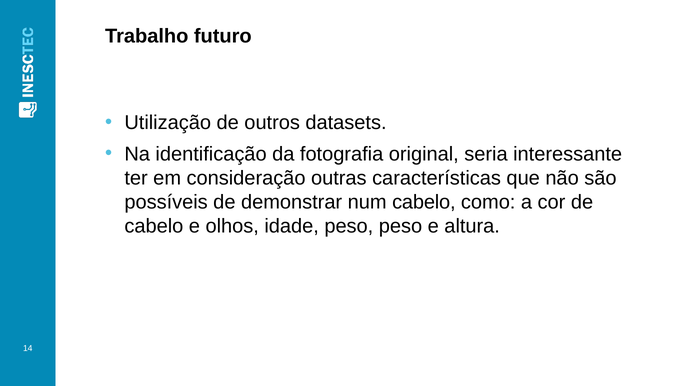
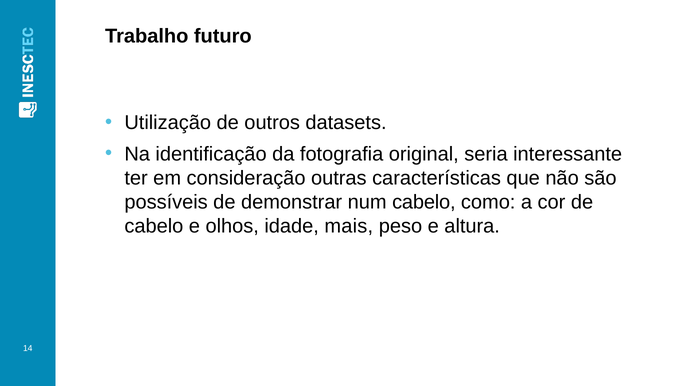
idade peso: peso -> mais
